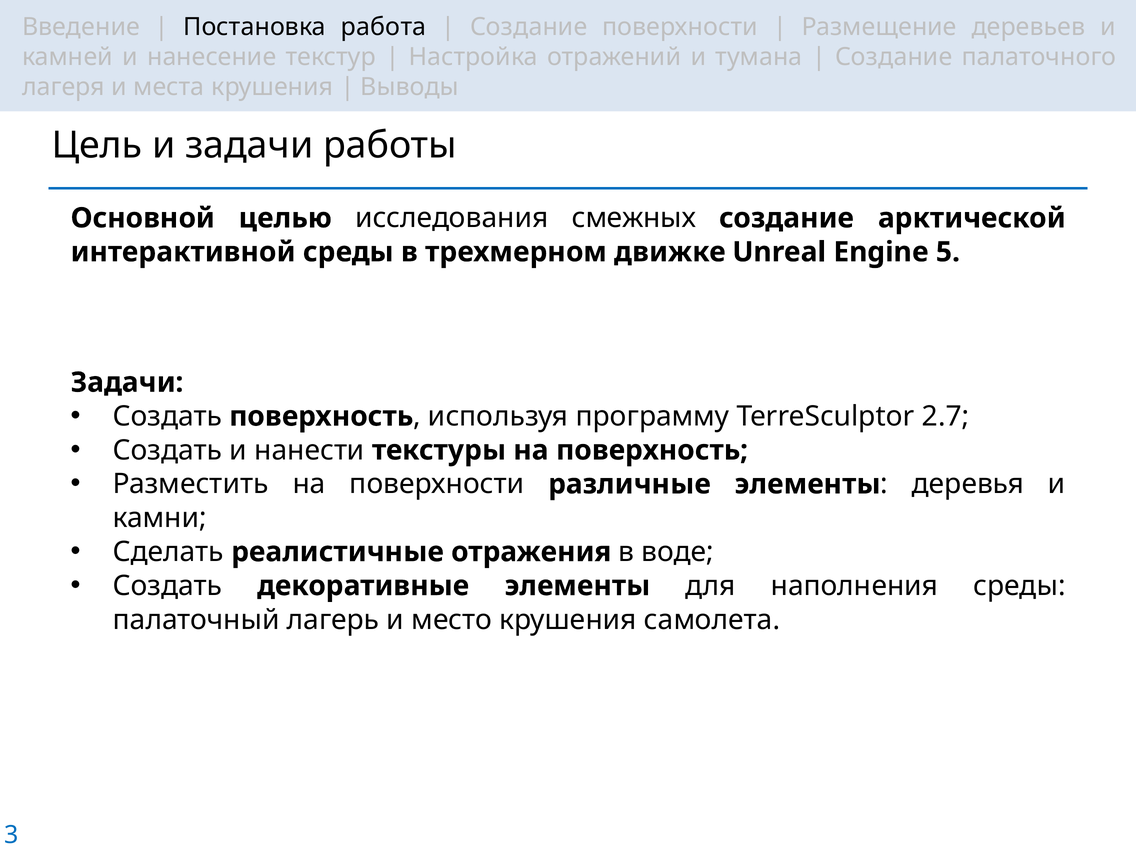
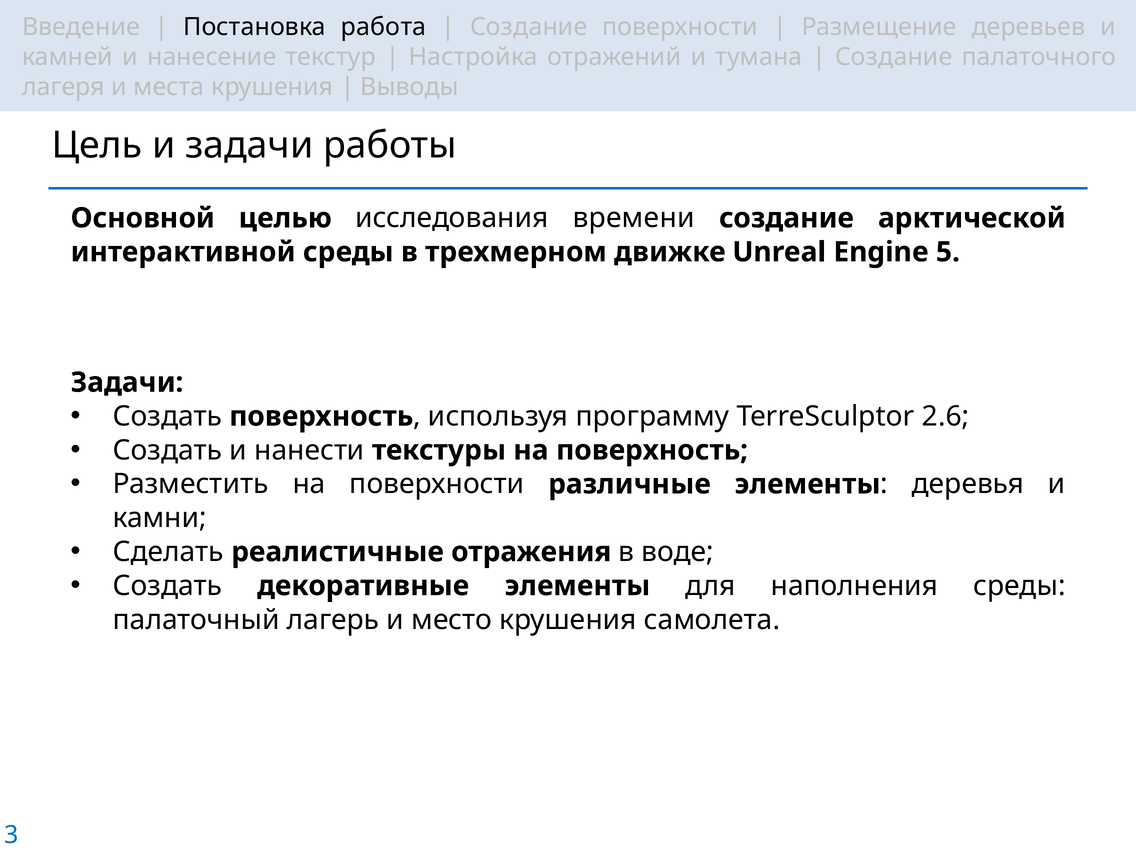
смежных: смежных -> времени
2.7: 2.7 -> 2.6
